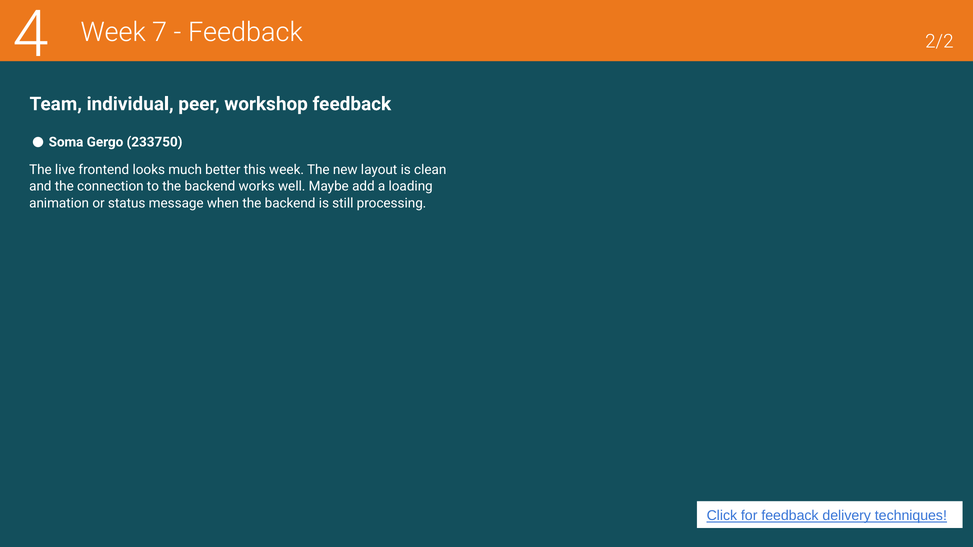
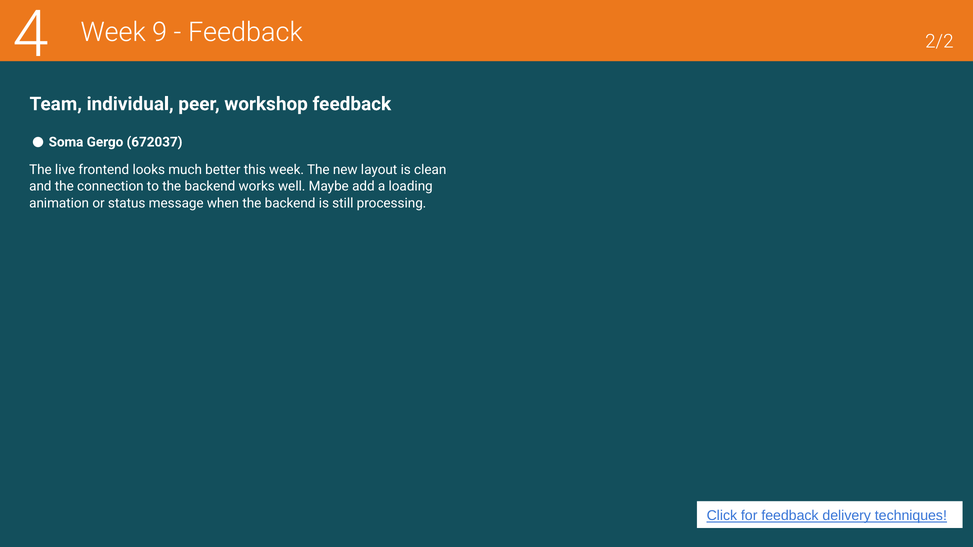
7: 7 -> 9
233750: 233750 -> 672037
